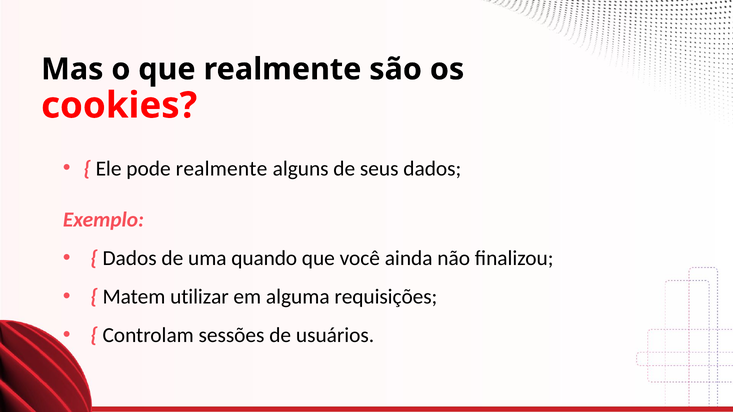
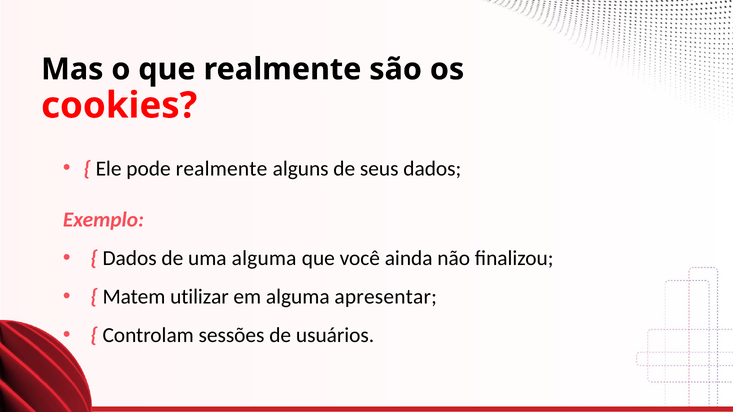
uma quando: quando -> alguma
requisições: requisições -> apresentar
